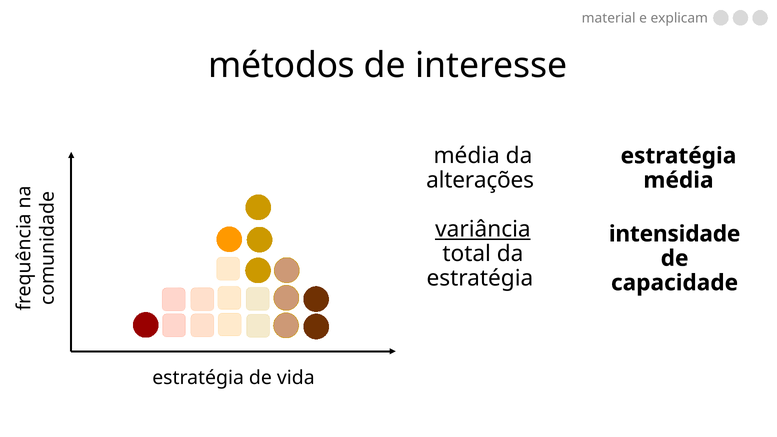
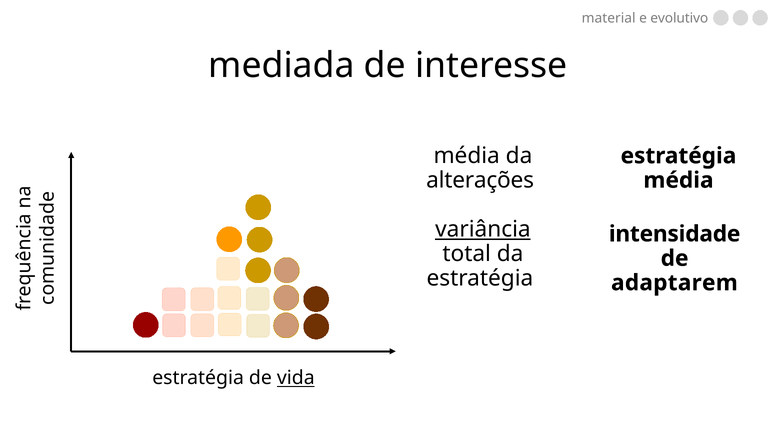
explicam: explicam -> evolutivo
métodos: métodos -> mediada
capacidade: capacidade -> adaptarem
vida underline: none -> present
